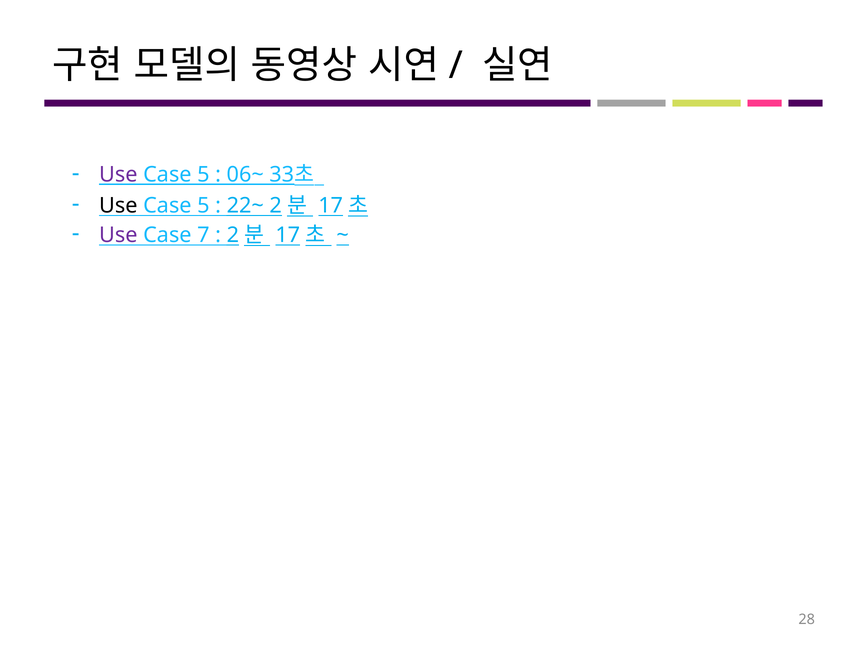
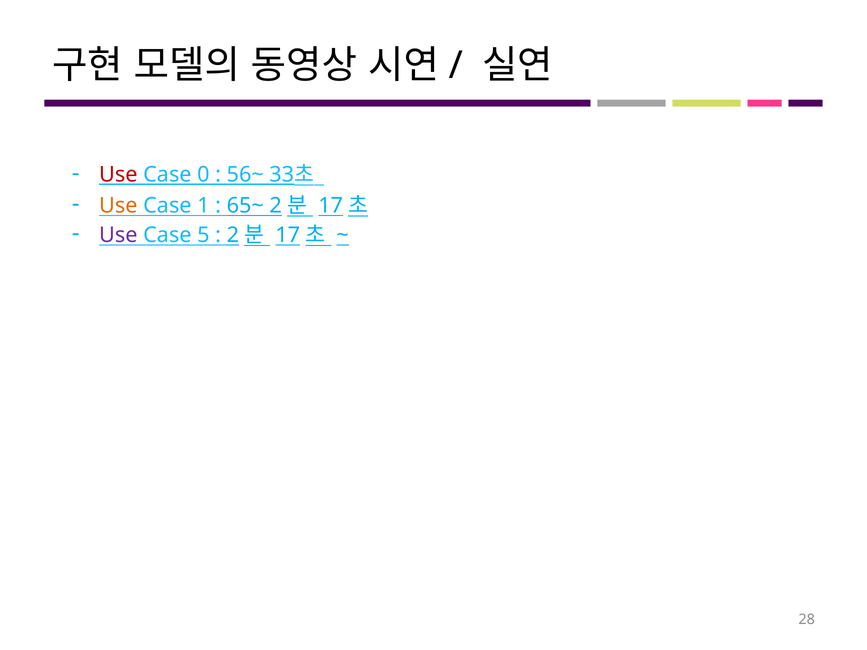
Use at (118, 174) colour: purple -> red
5 at (203, 174): 5 -> 0
06~: 06~ -> 56~
Use at (118, 206) colour: black -> orange
5 at (203, 206): 5 -> 1
22~: 22~ -> 65~
7: 7 -> 5
